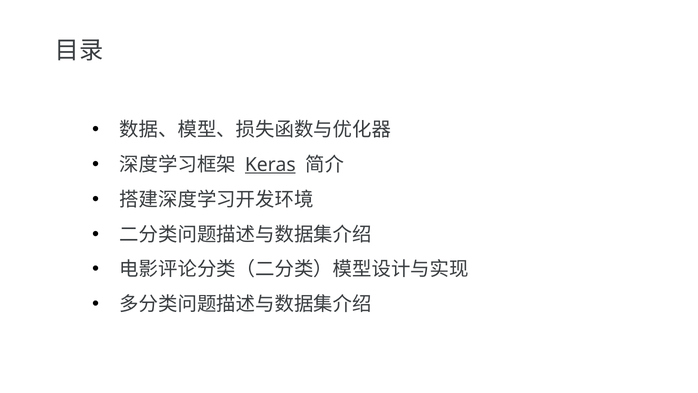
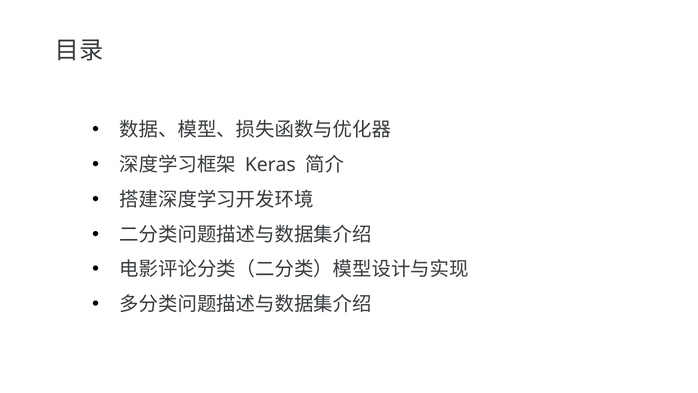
Keras underline: present -> none
